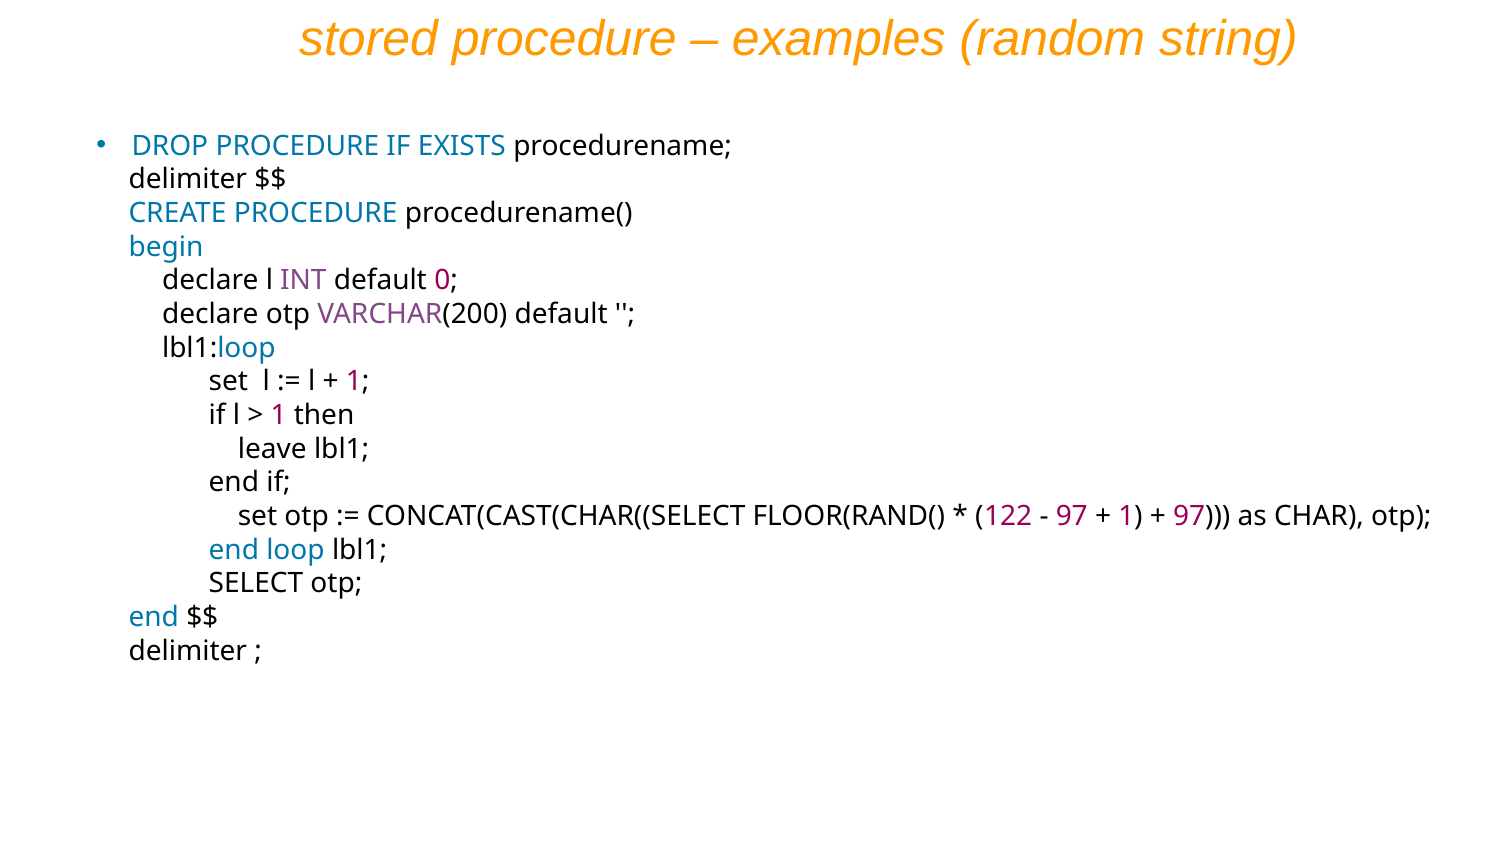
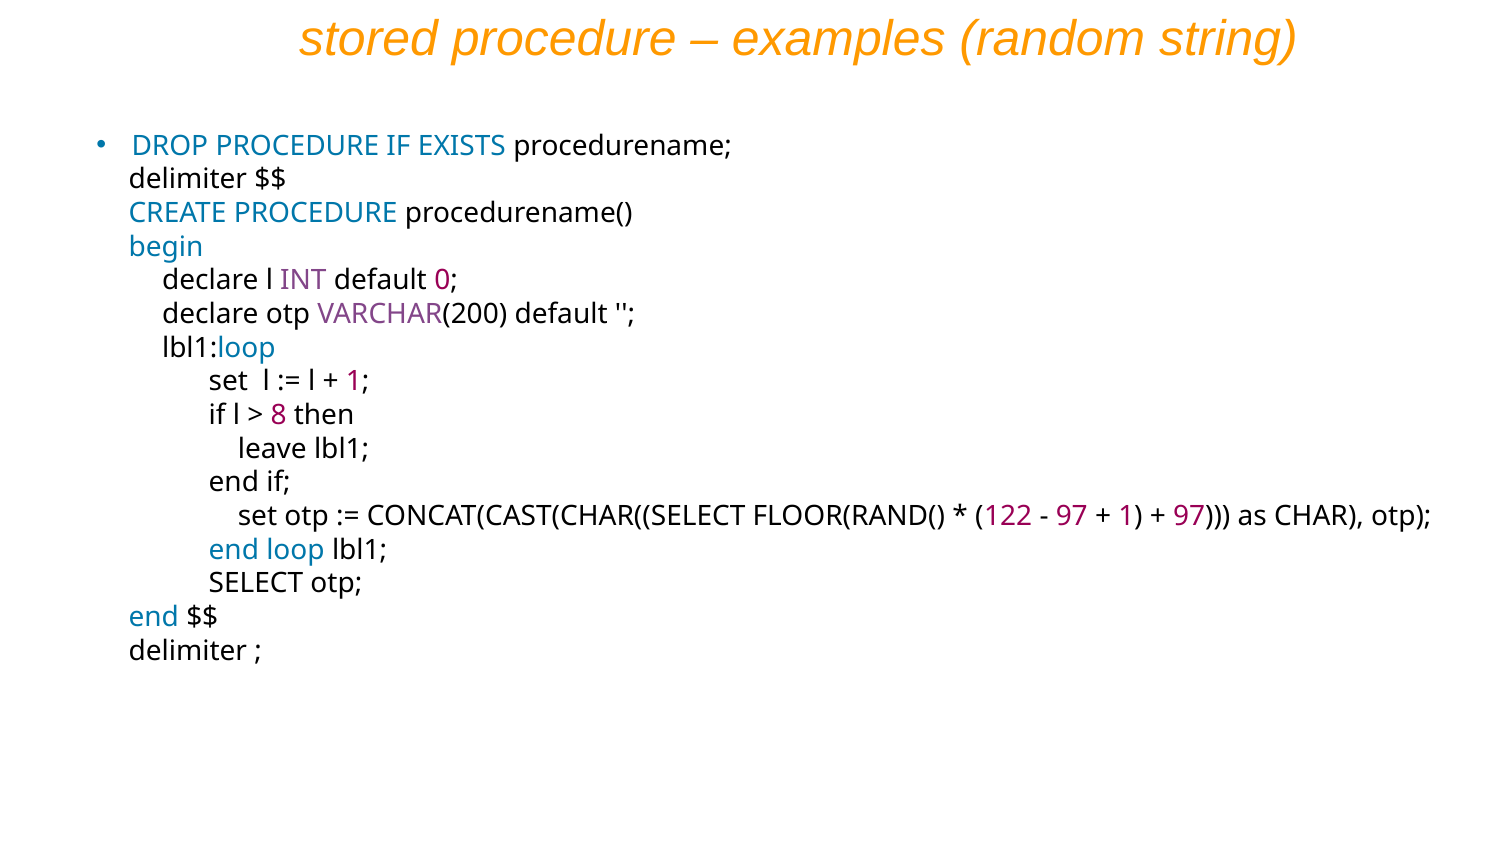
1 at (279, 415): 1 -> 8
